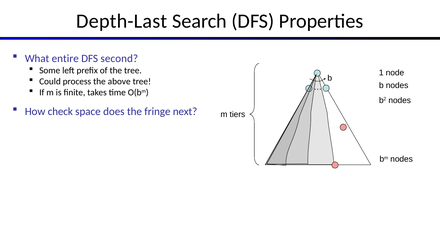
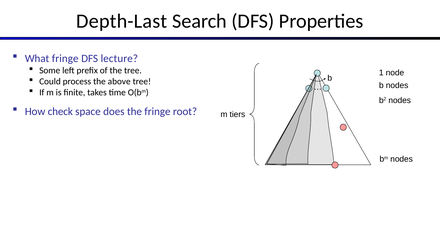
What entire: entire -> fringe
second: second -> lecture
next: next -> root
